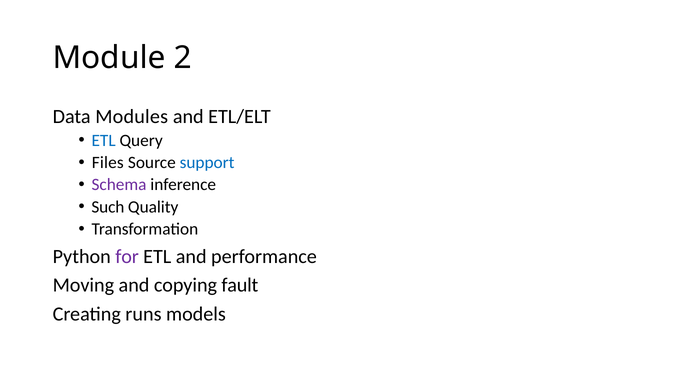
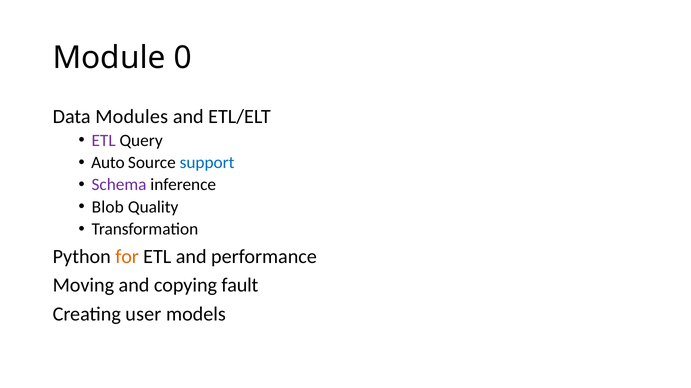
2: 2 -> 0
ETL at (104, 141) colour: blue -> purple
Files: Files -> Auto
Such: Such -> Blob
for colour: purple -> orange
runs: runs -> user
